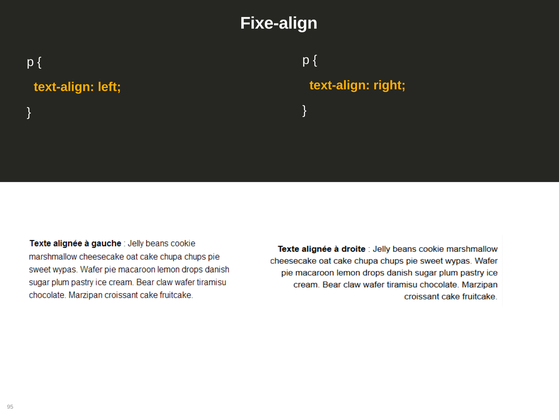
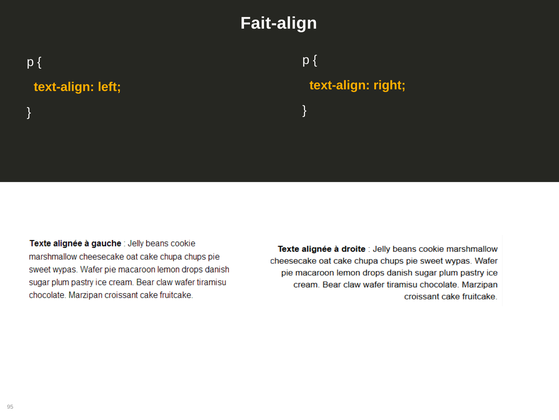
Fixe-align: Fixe-align -> Fait-align
